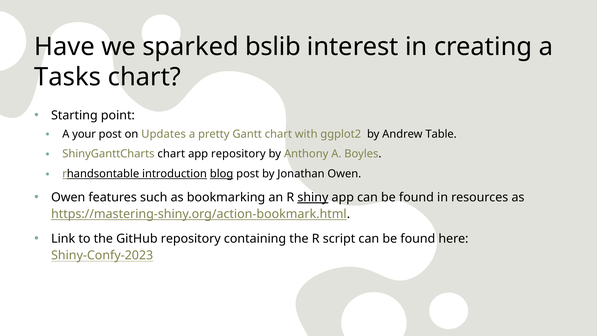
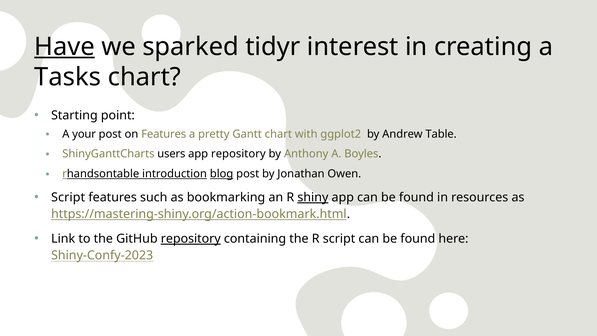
Have underline: none -> present
bslib: bslib -> tidyr
on Updates: Updates -> Features
ShinyGanttCharts chart: chart -> users
Owen at (68, 197): Owen -> Script
repository at (191, 239) underline: none -> present
